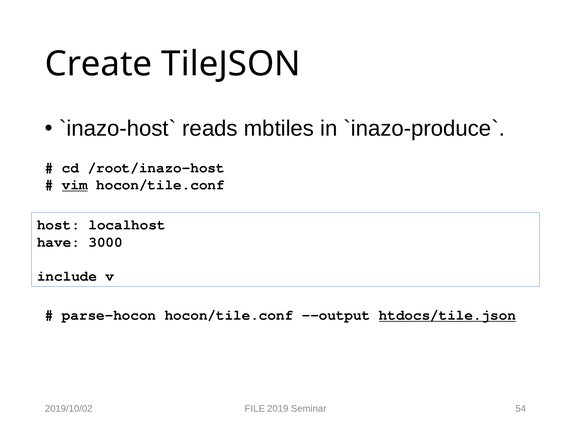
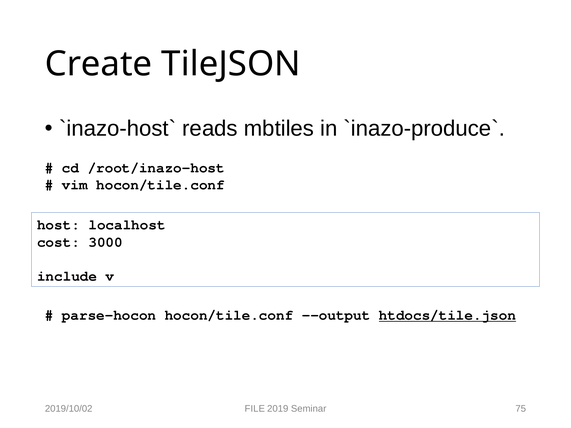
vim underline: present -> none
have: have -> cost
54: 54 -> 75
